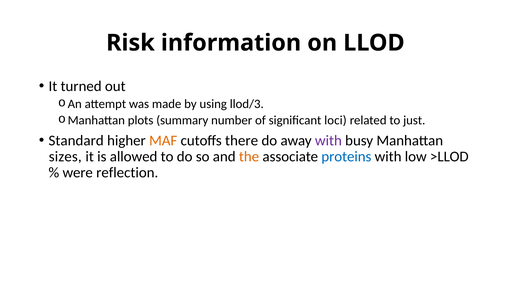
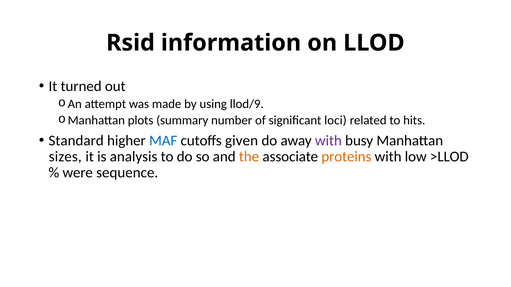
Risk: Risk -> Rsid
llod/3: llod/3 -> llod/9
just: just -> hits
MAF colour: orange -> blue
there: there -> given
allowed: allowed -> analysis
proteins colour: blue -> orange
reflection: reflection -> sequence
